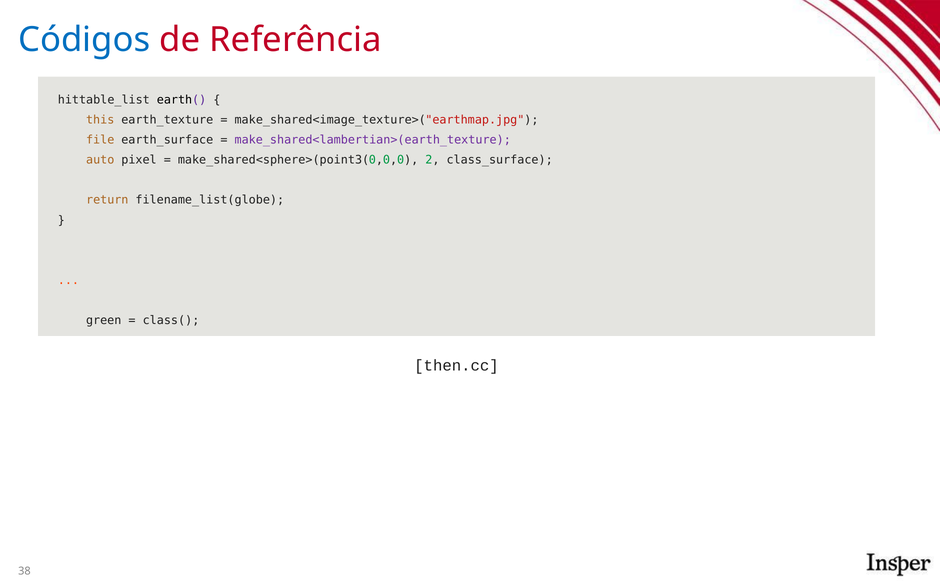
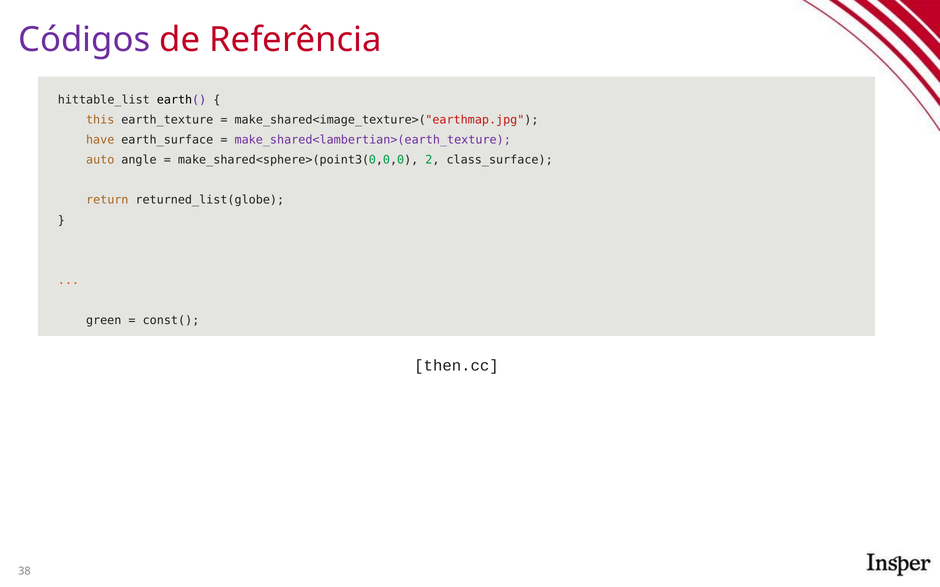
Códigos colour: blue -> purple
file: file -> have
pixel: pixel -> angle
filename_list(globe: filename_list(globe -> returned_list(globe
class(: class( -> const(
